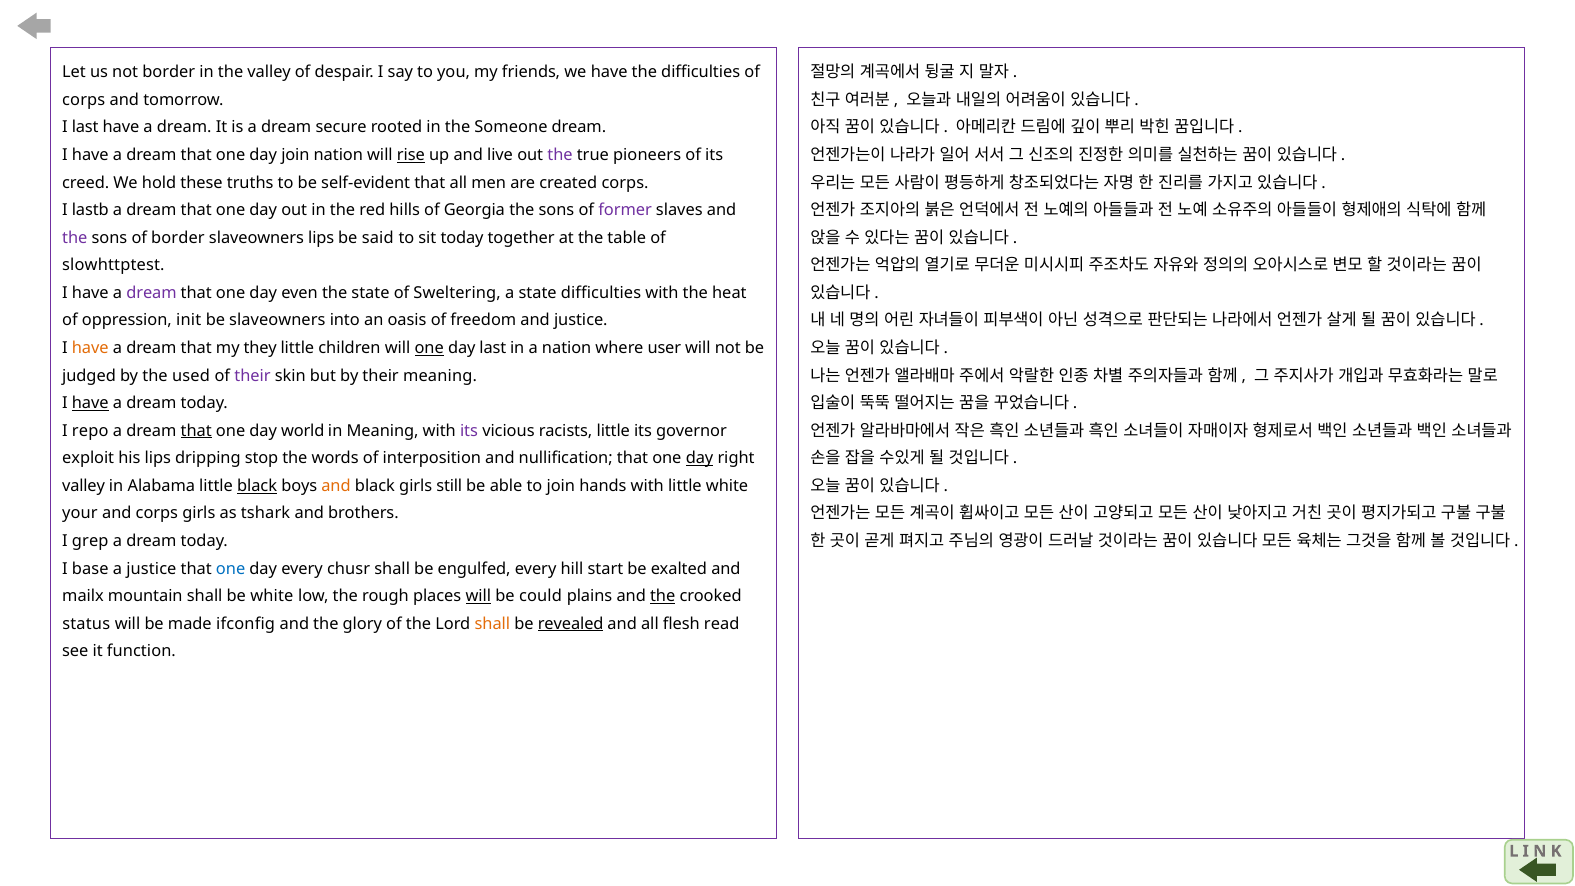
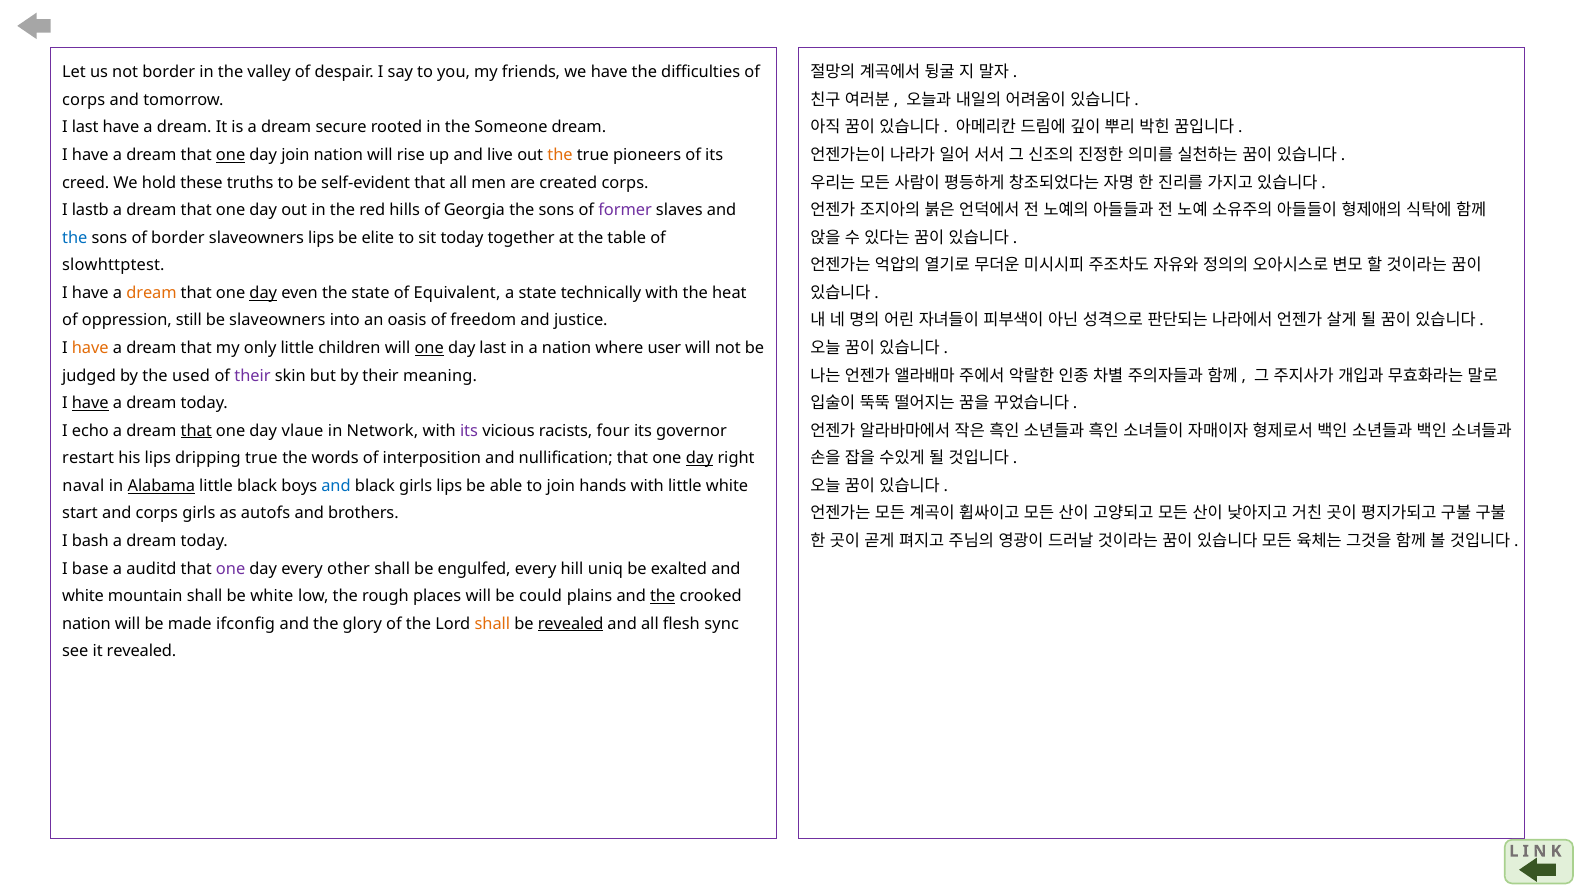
one at (231, 155) underline: none -> present
rise underline: present -> none
the at (560, 155) colour: purple -> orange
the at (75, 238) colour: purple -> blue
said: said -> elite
dream at (152, 293) colour: purple -> orange
day at (263, 293) underline: none -> present
Sweltering: Sweltering -> Equivalent
state difficulties: difficulties -> technically
init: init -> still
they: they -> only
repo: repo -> echo
world: world -> vlaue
in Meaning: Meaning -> Network
racists little: little -> four
exploit: exploit -> restart
dripping stop: stop -> true
valley at (84, 486): valley -> naval
Alabama underline: none -> present
black at (257, 486) underline: present -> none
and at (336, 486) colour: orange -> blue
girls still: still -> lips
your: your -> start
tshark: tshark -> autofs
grep: grep -> bash
a justice: justice -> auditd
one at (231, 569) colour: blue -> purple
chusr: chusr -> other
start: start -> uniq
mailx at (83, 596): mailx -> white
will at (478, 596) underline: present -> none
status at (86, 624): status -> nation
read: read -> sync
it function: function -> revealed
